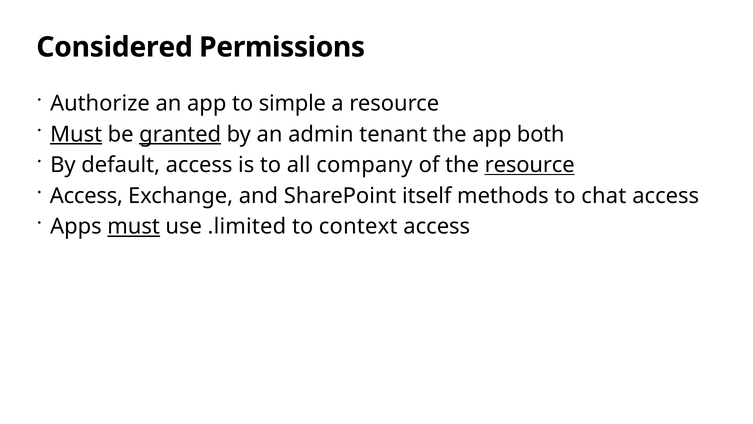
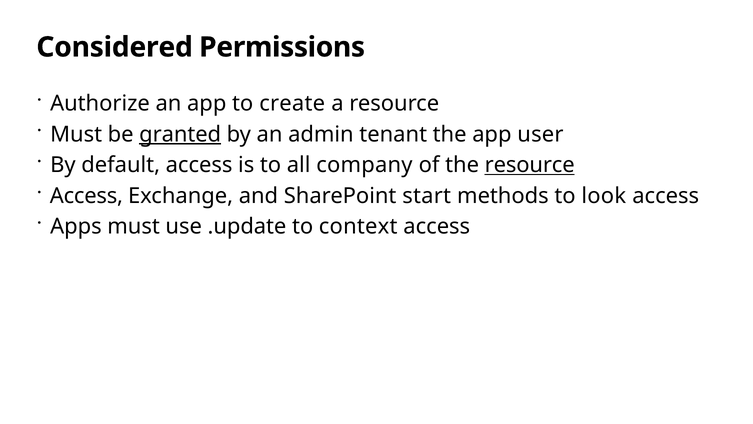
simple: simple -> create
Must at (76, 134) underline: present -> none
both: both -> user
itself: itself -> start
chat: chat -> look
must at (134, 226) underline: present -> none
.limited: .limited -> .update
